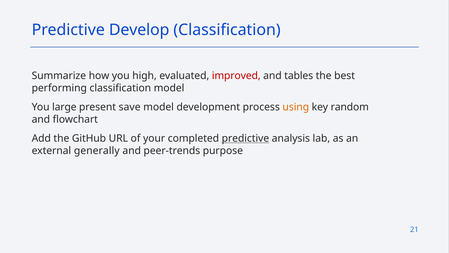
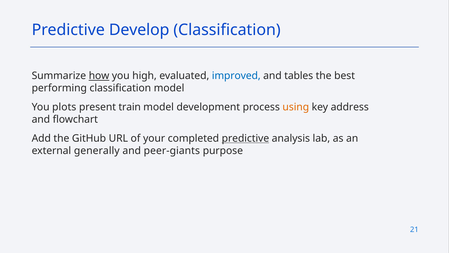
how underline: none -> present
improved colour: red -> blue
large: large -> plots
save: save -> train
random: random -> address
peer-trends: peer-trends -> peer-giants
